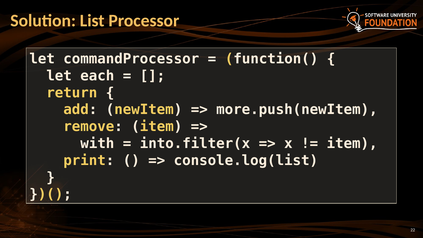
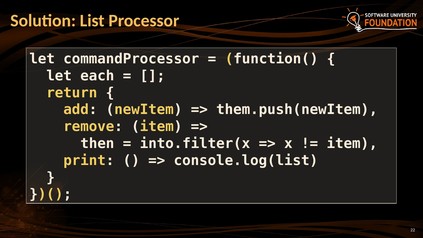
more.push(newItem: more.push(newItem -> them.push(newItem
with: with -> then
